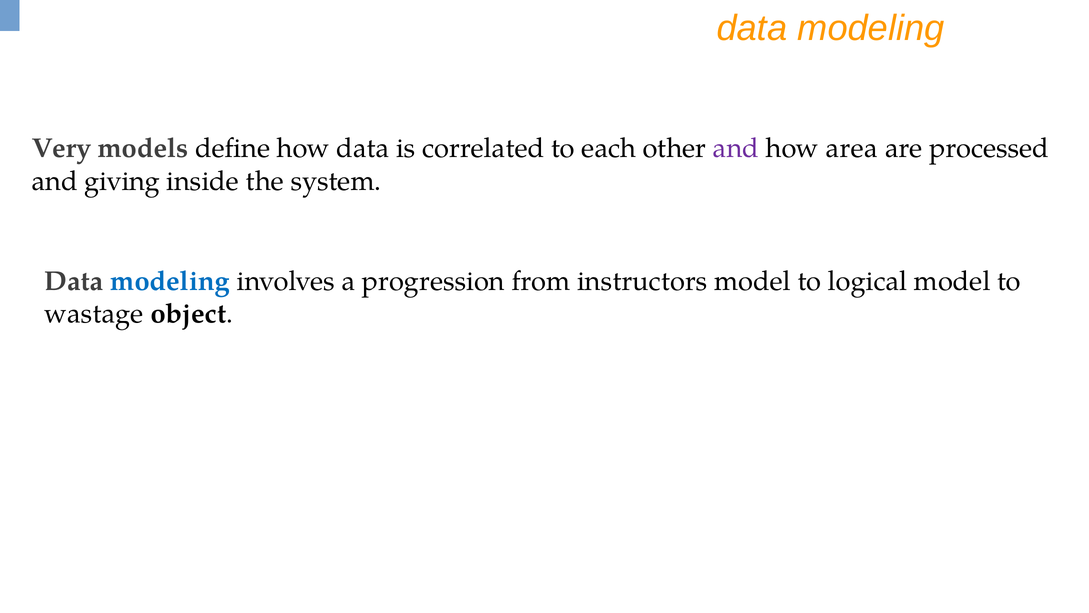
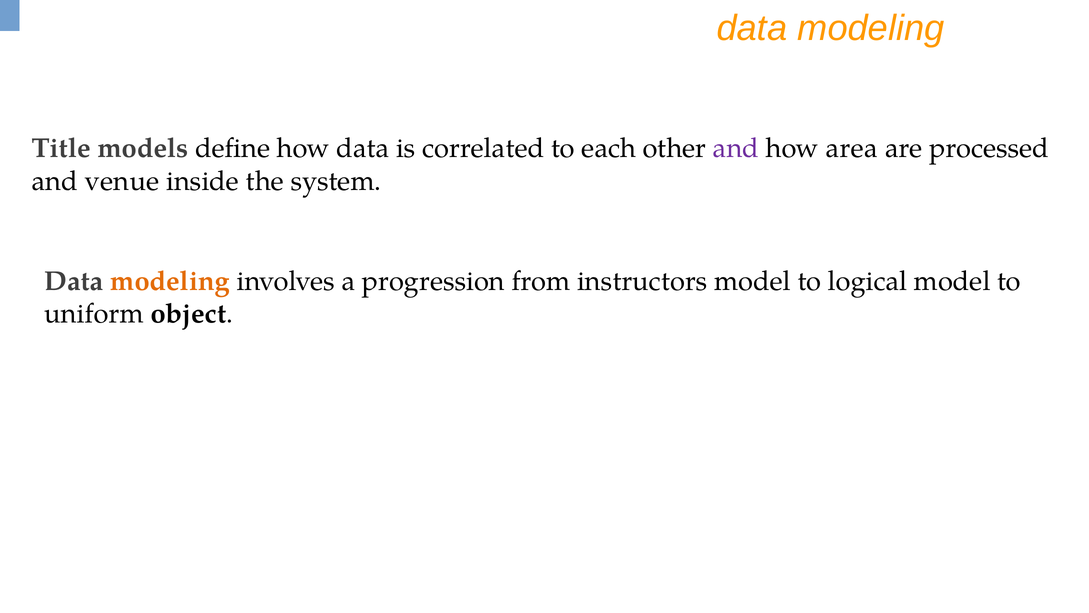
Very: Very -> Title
giving: giving -> venue
modeling at (170, 281) colour: blue -> orange
wastage: wastage -> uniform
